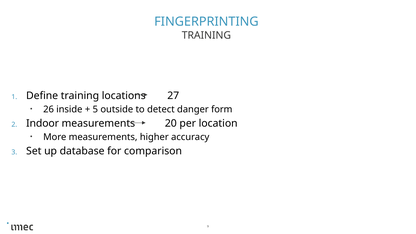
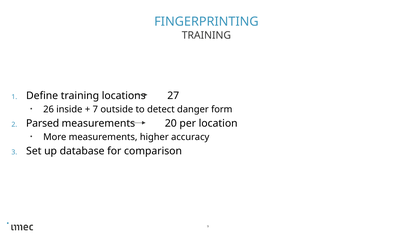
5: 5 -> 7
Indoor: Indoor -> Parsed
